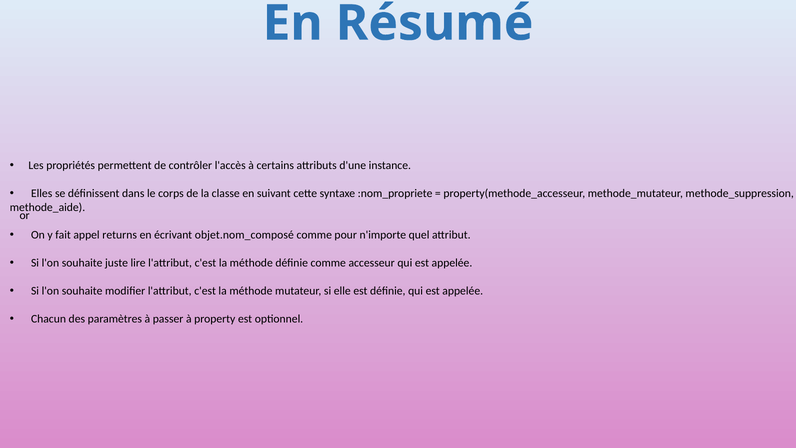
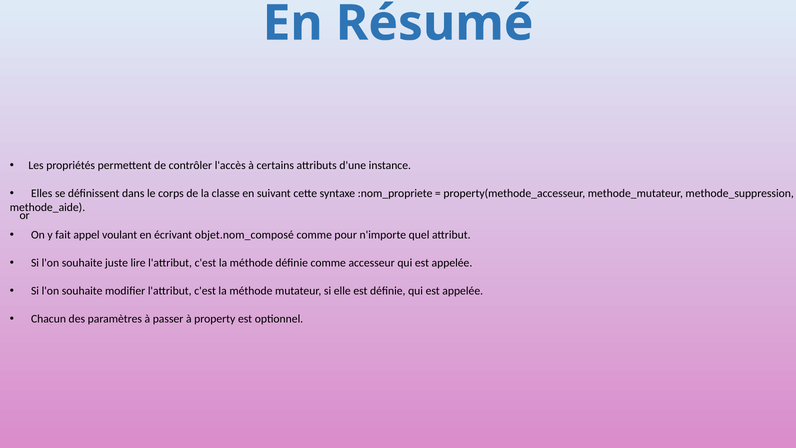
returns: returns -> voulant
